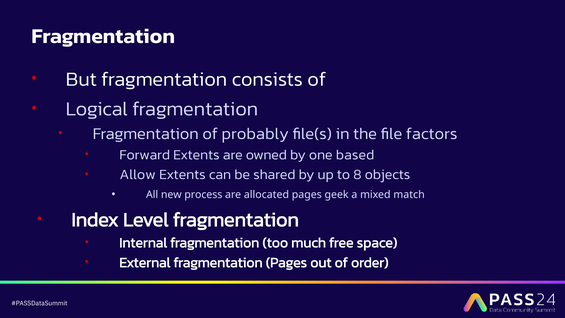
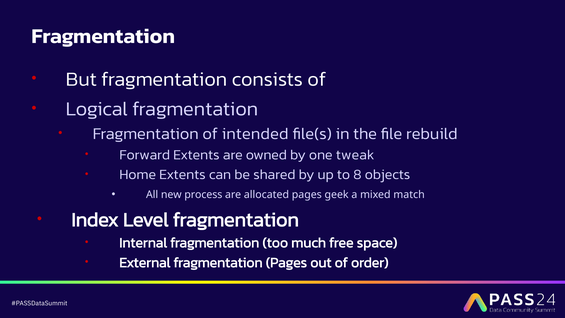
probably: probably -> intended
factors: factors -> rebuild
based: based -> tweak
Allow: Allow -> Home
